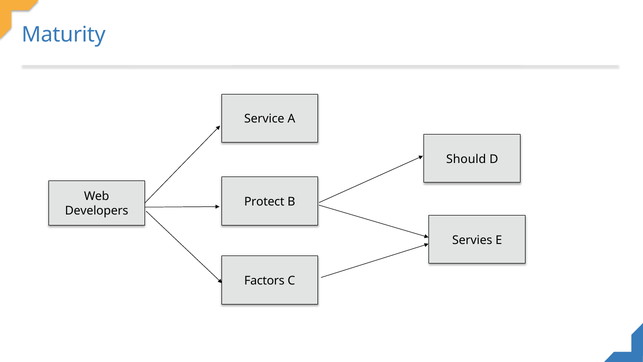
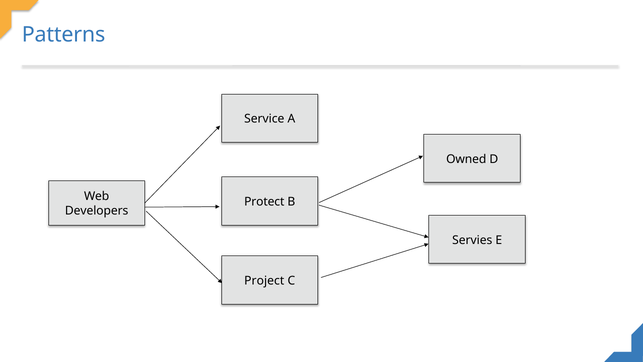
Maturity: Maturity -> Patterns
Should: Should -> Owned
Factors: Factors -> Project
